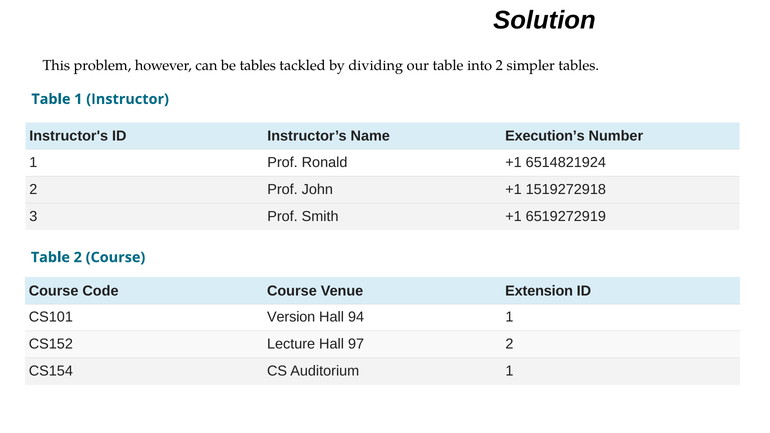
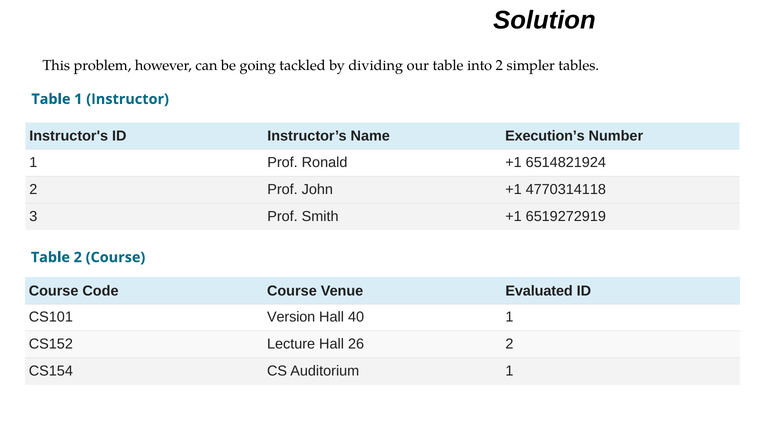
be tables: tables -> going
1519272918: 1519272918 -> 4770314118
Extension: Extension -> Evaluated
94: 94 -> 40
97: 97 -> 26
